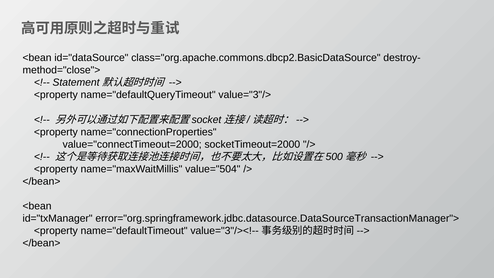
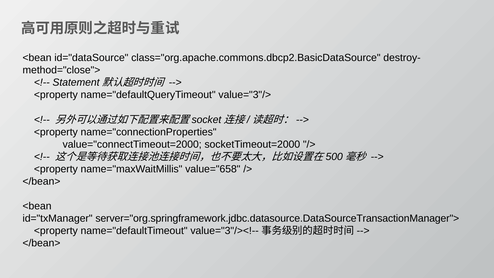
value="504: value="504 -> value="658
error="org.springframework.jdbc.datasource.DataSourceTransactionManager">: error="org.springframework.jdbc.datasource.DataSourceTransactionManager"> -> server="org.springframework.jdbc.datasource.DataSourceTransactionManager">
